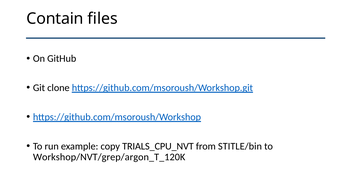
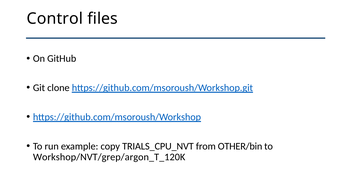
Contain: Contain -> Control
STITLE/bin: STITLE/bin -> OTHER/bin
